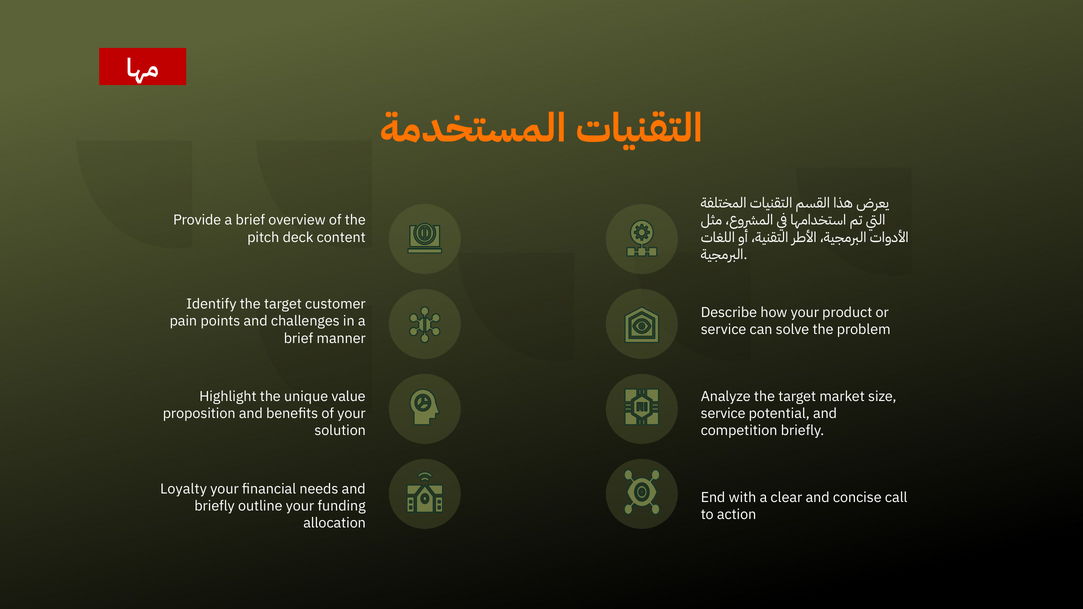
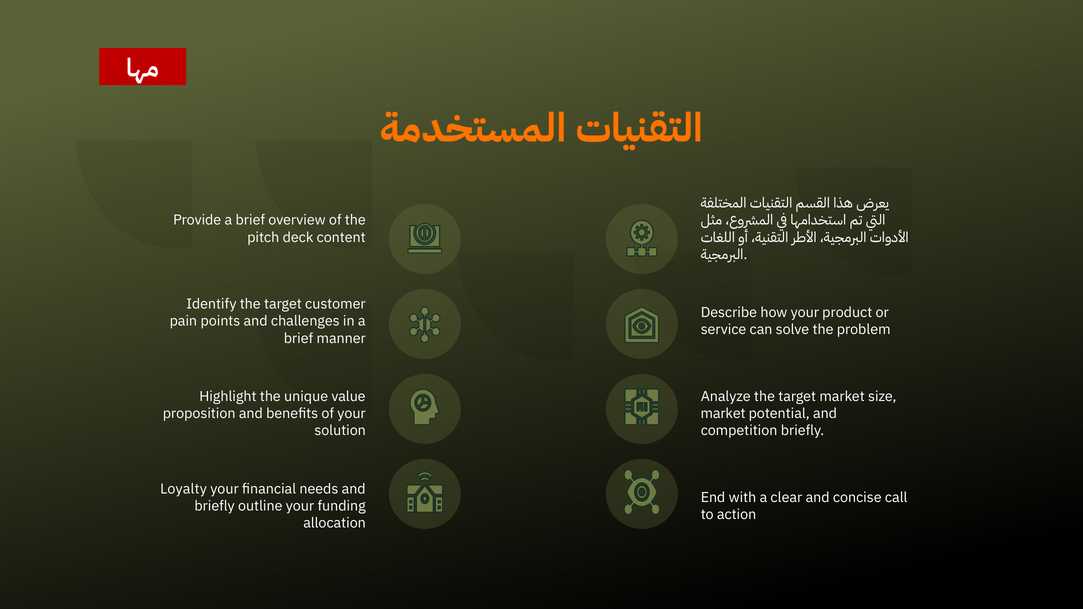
service at (723, 414): service -> market
